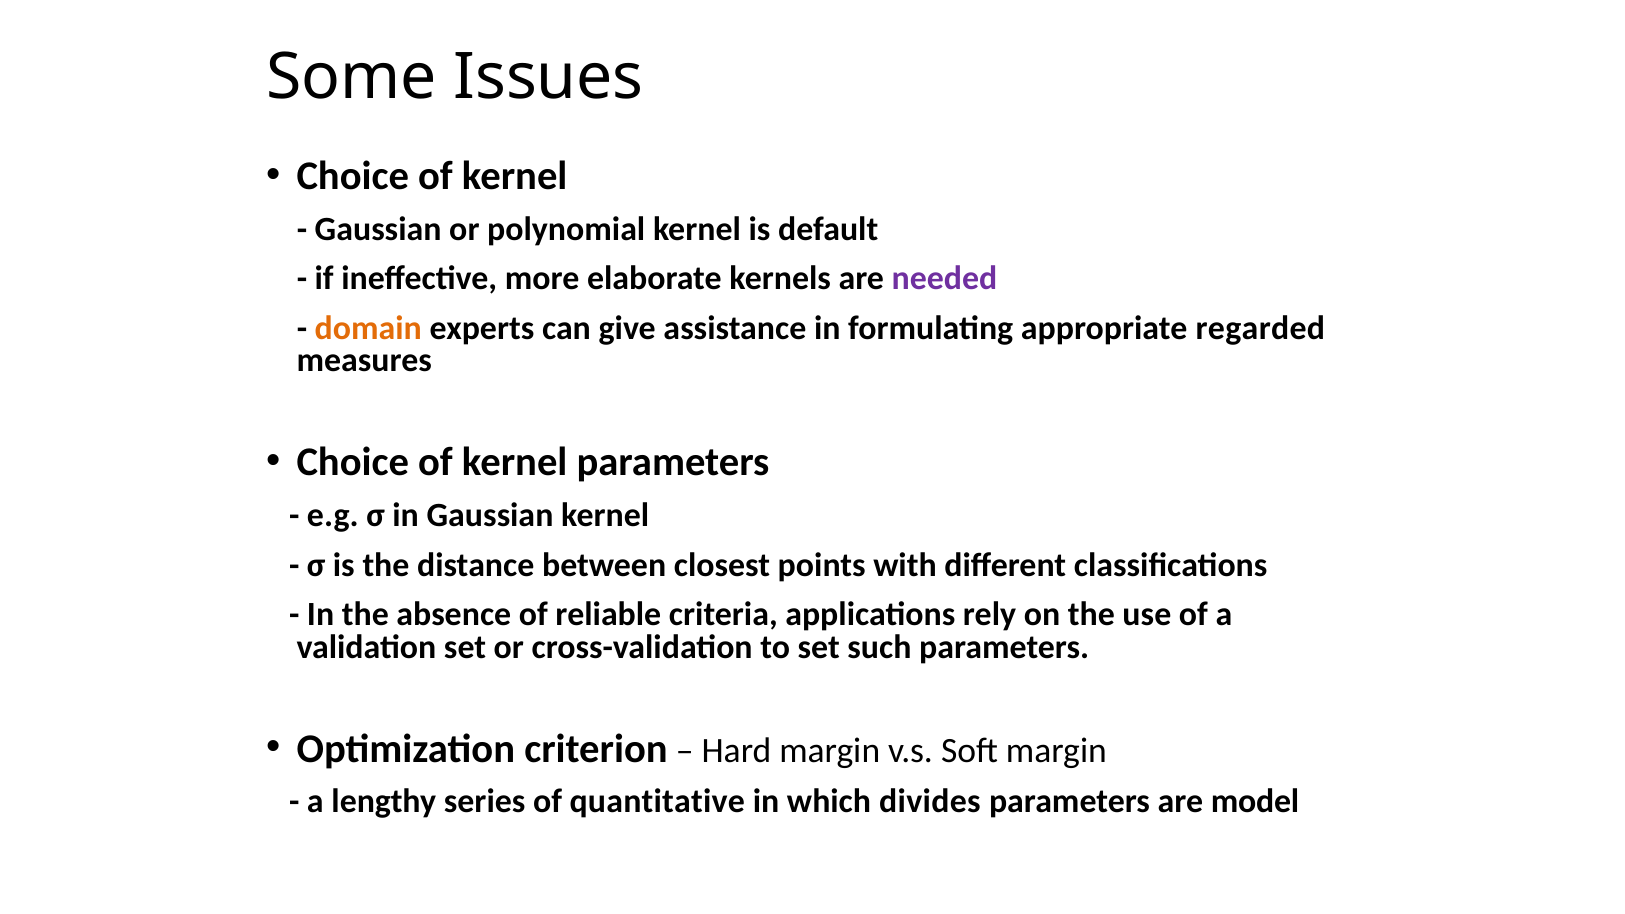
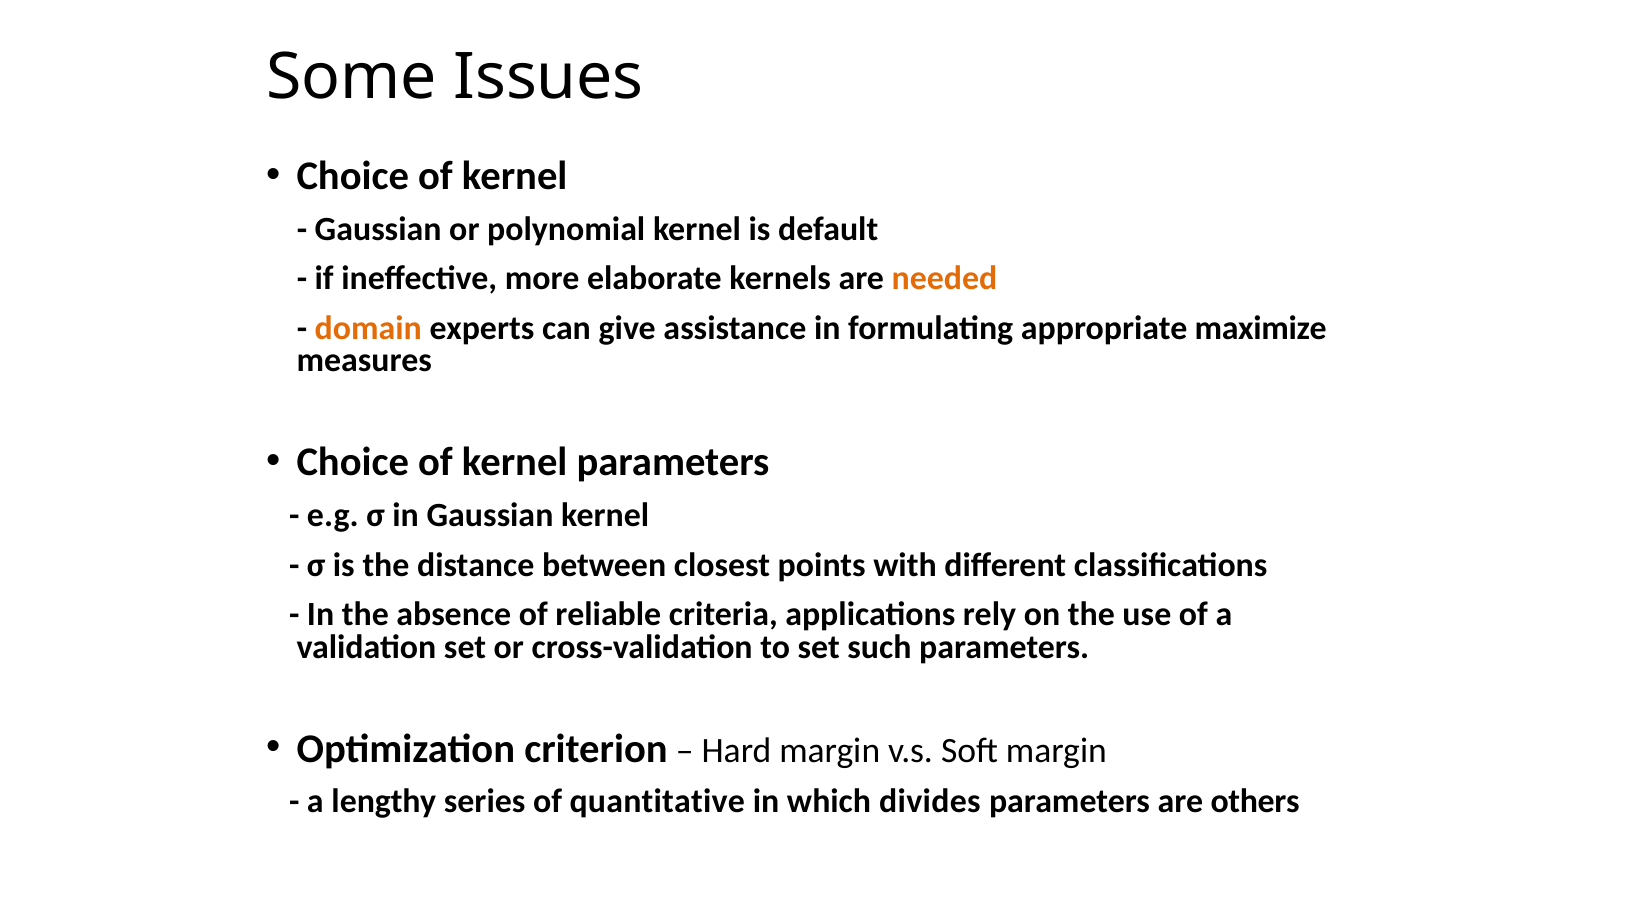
needed colour: purple -> orange
regarded: regarded -> maximize
model: model -> others
